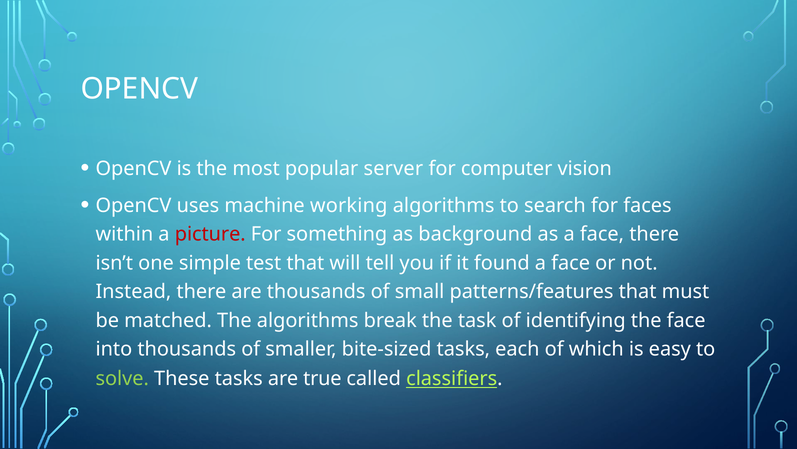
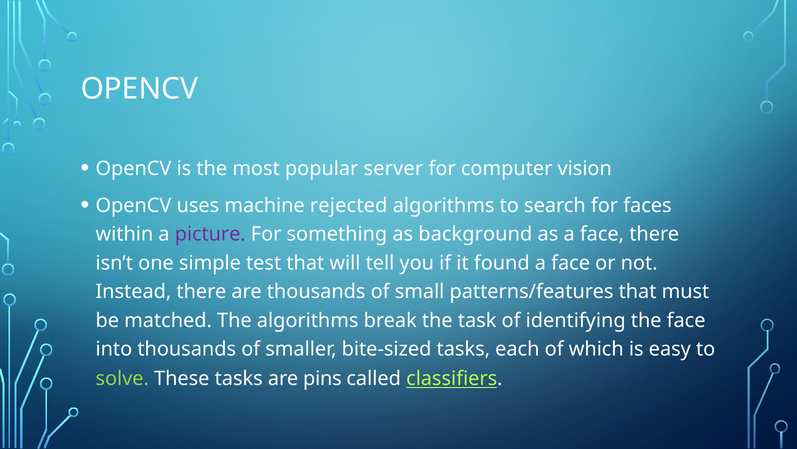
working: working -> rejected
picture colour: red -> purple
true: true -> pins
